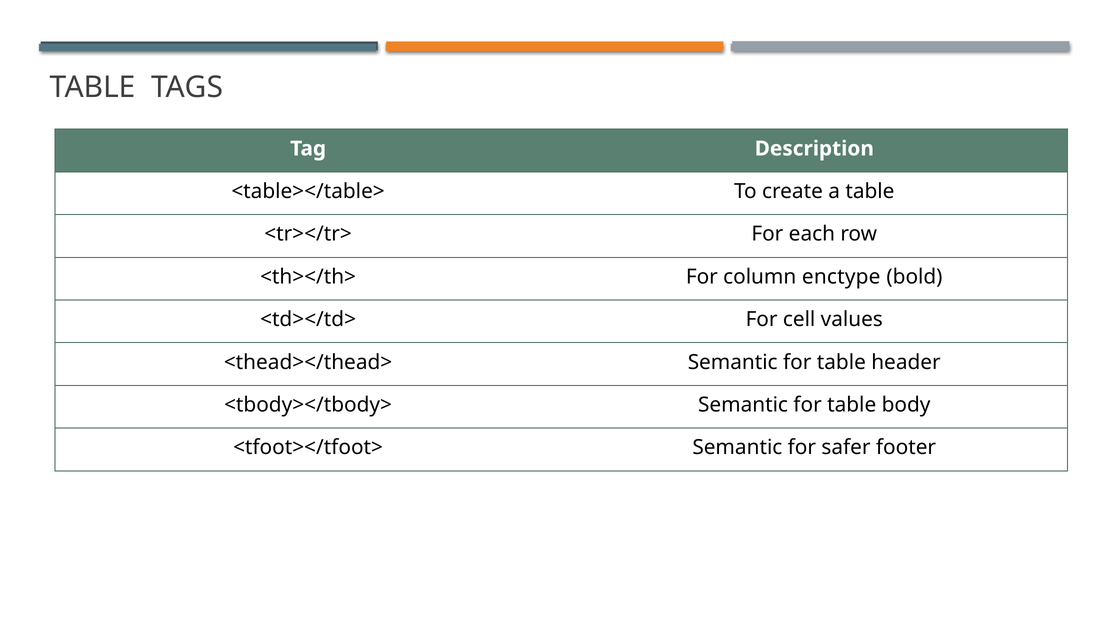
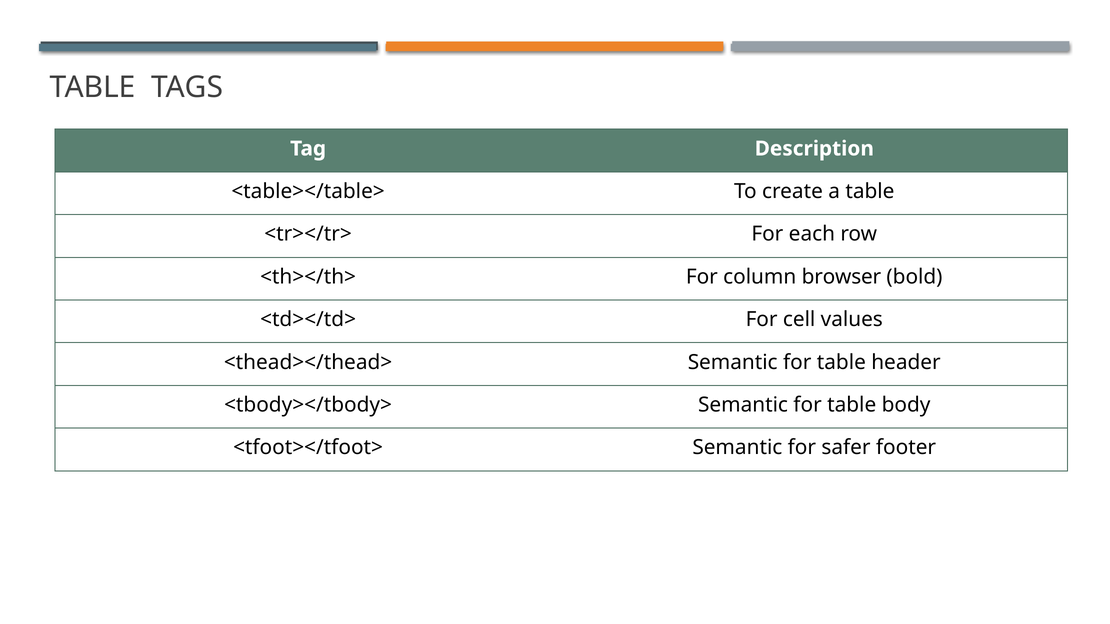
enctype: enctype -> browser
